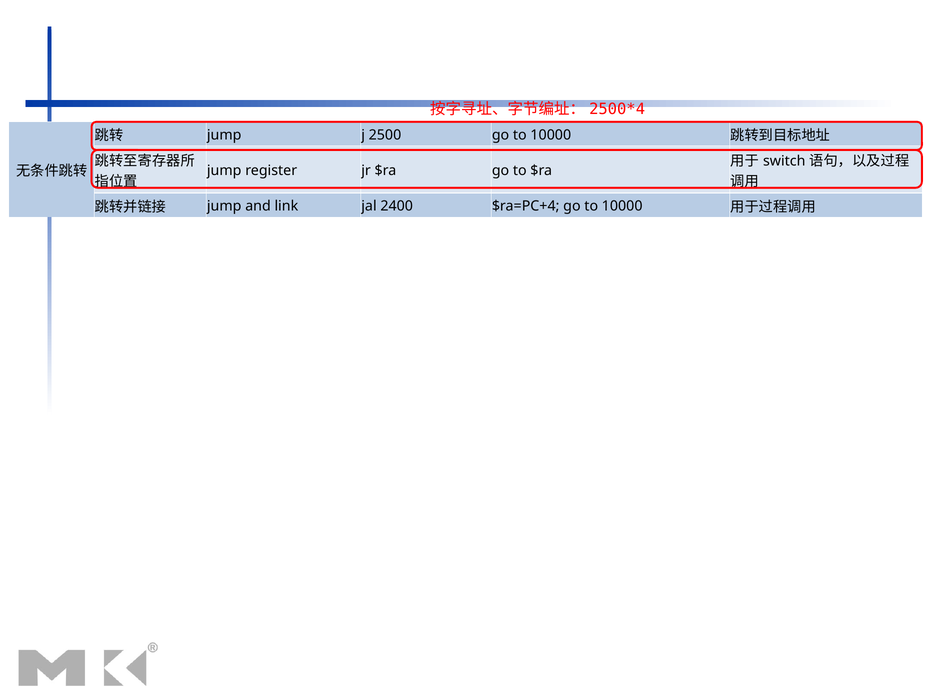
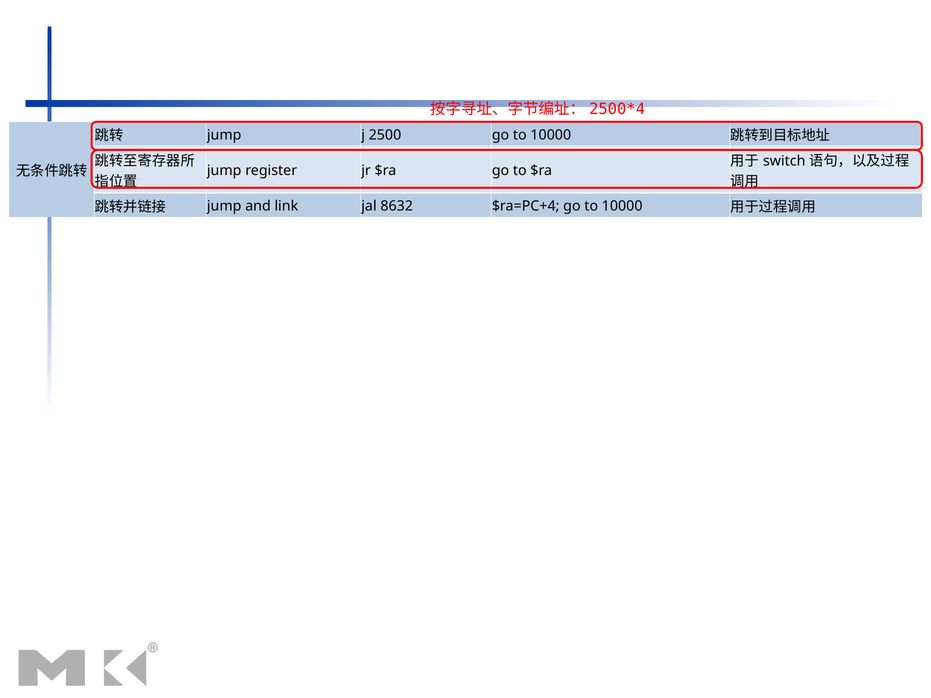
2400: 2400 -> 8632
